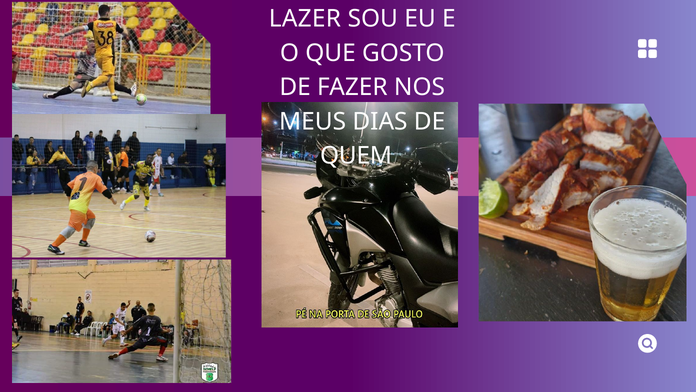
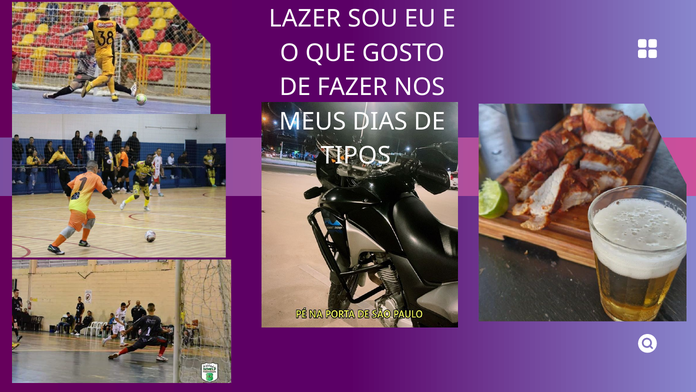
QUEM: QUEM -> TIPOS
